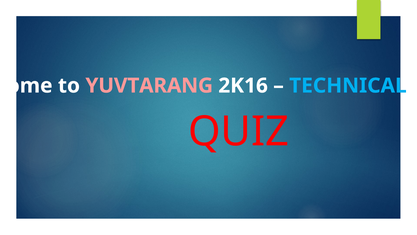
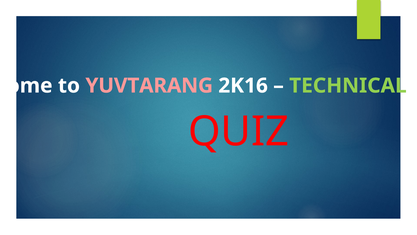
TECHNICAL colour: light blue -> light green
